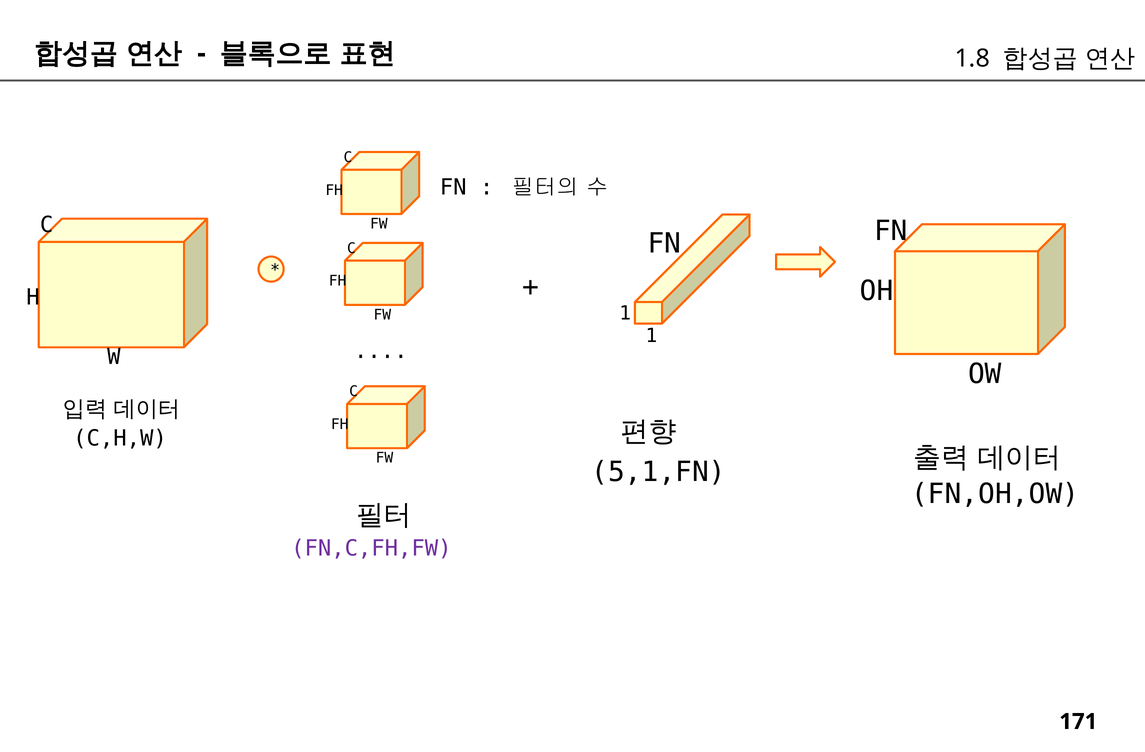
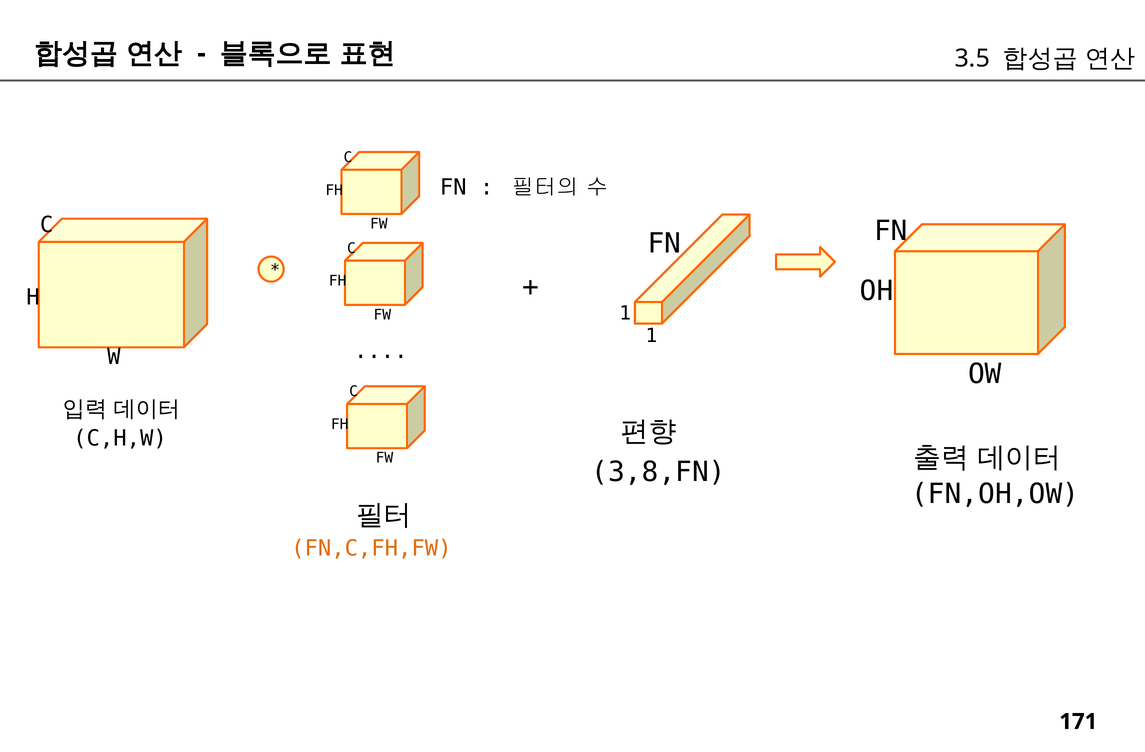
1.8: 1.8 -> 3.5
5,1,FN: 5,1,FN -> 3,8,FN
FN,C,FH,FW colour: purple -> orange
